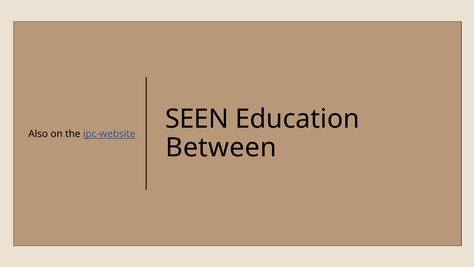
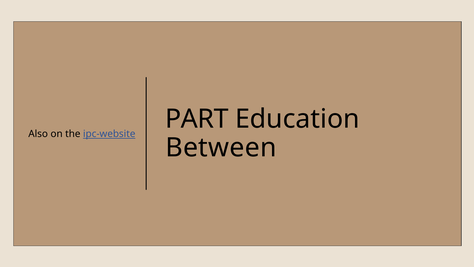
SEEN: SEEN -> PART
